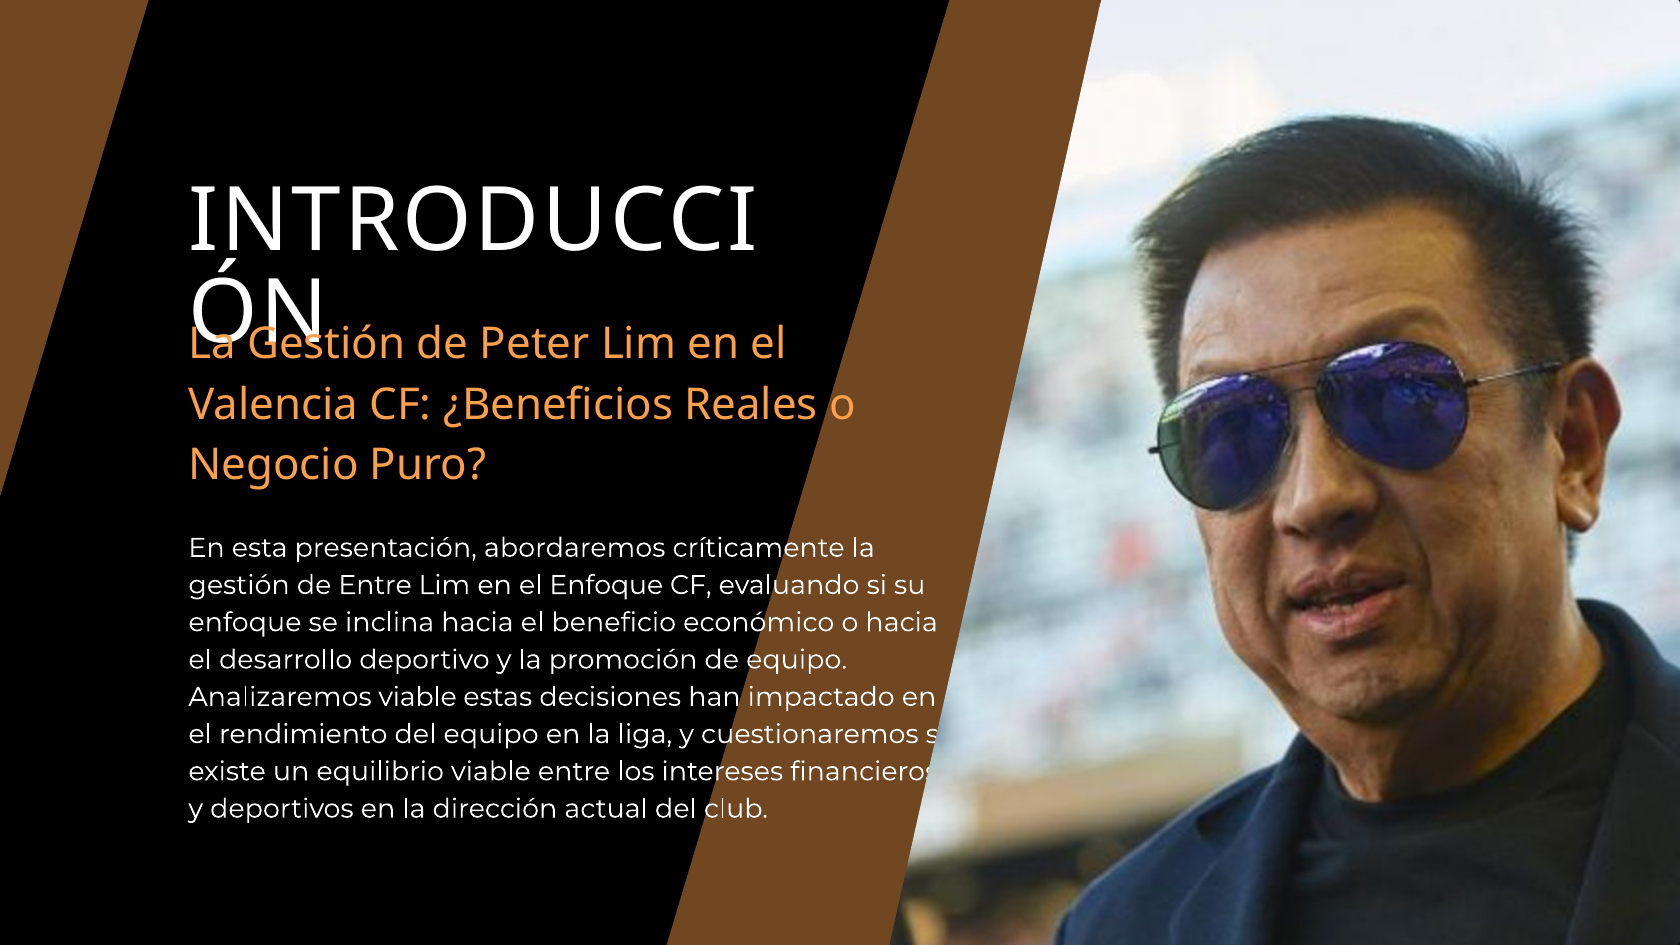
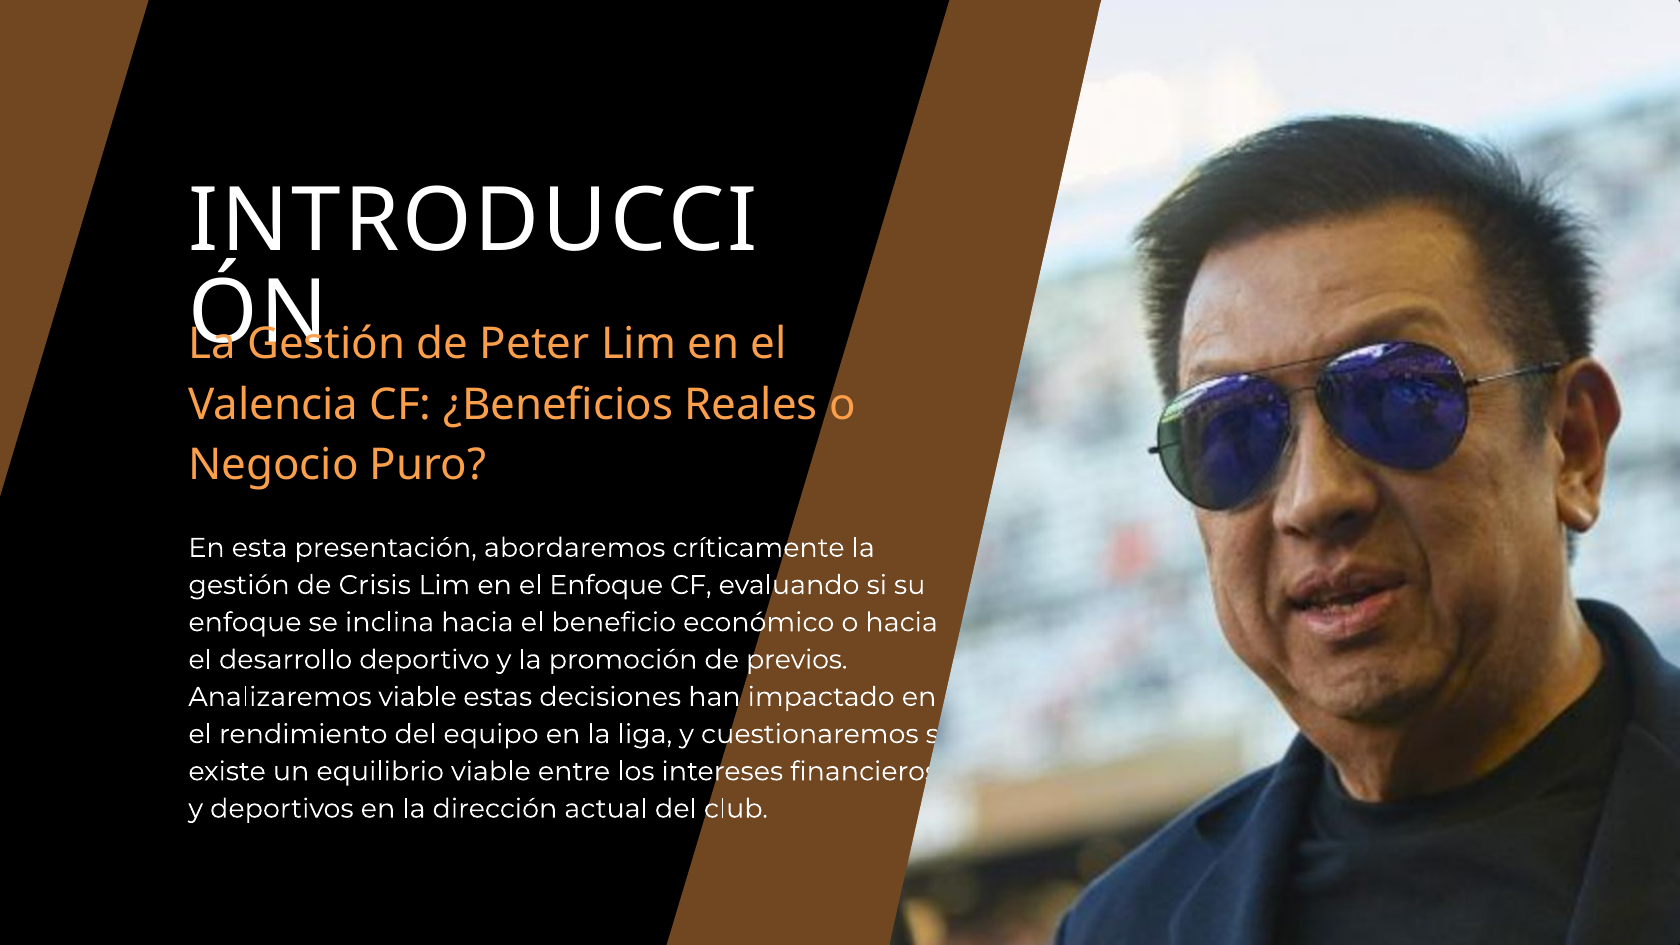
de Entre: Entre -> Crisis
de equipo: equipo -> previos
